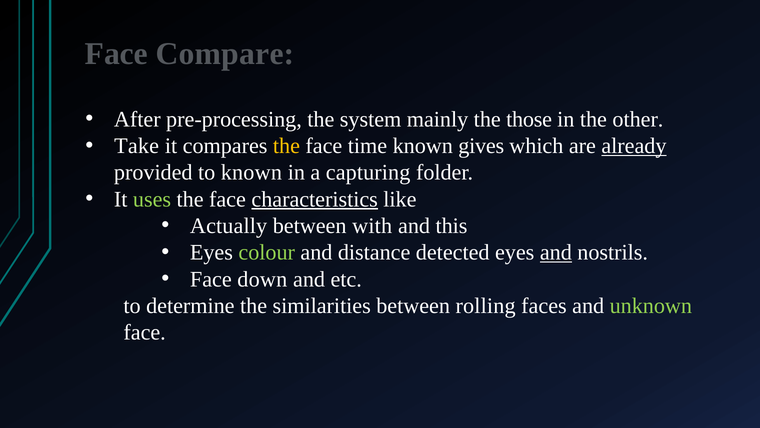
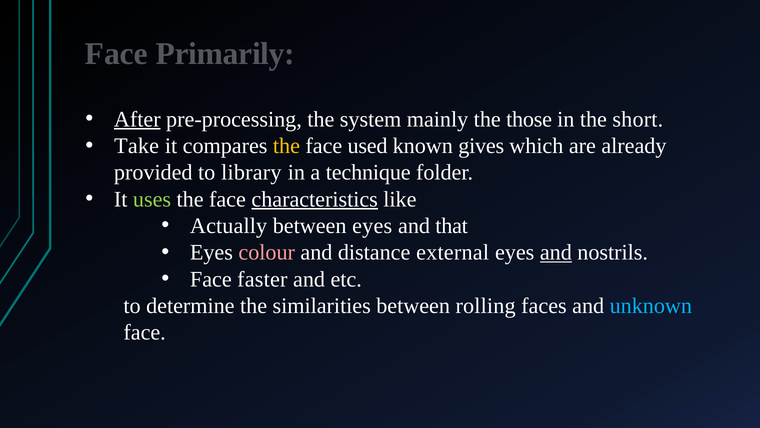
Compare: Compare -> Primarily
After underline: none -> present
other: other -> short
time: time -> used
already underline: present -> none
to known: known -> library
capturing: capturing -> technique
between with: with -> eyes
this: this -> that
colour colour: light green -> pink
detected: detected -> external
down: down -> faster
unknown colour: light green -> light blue
